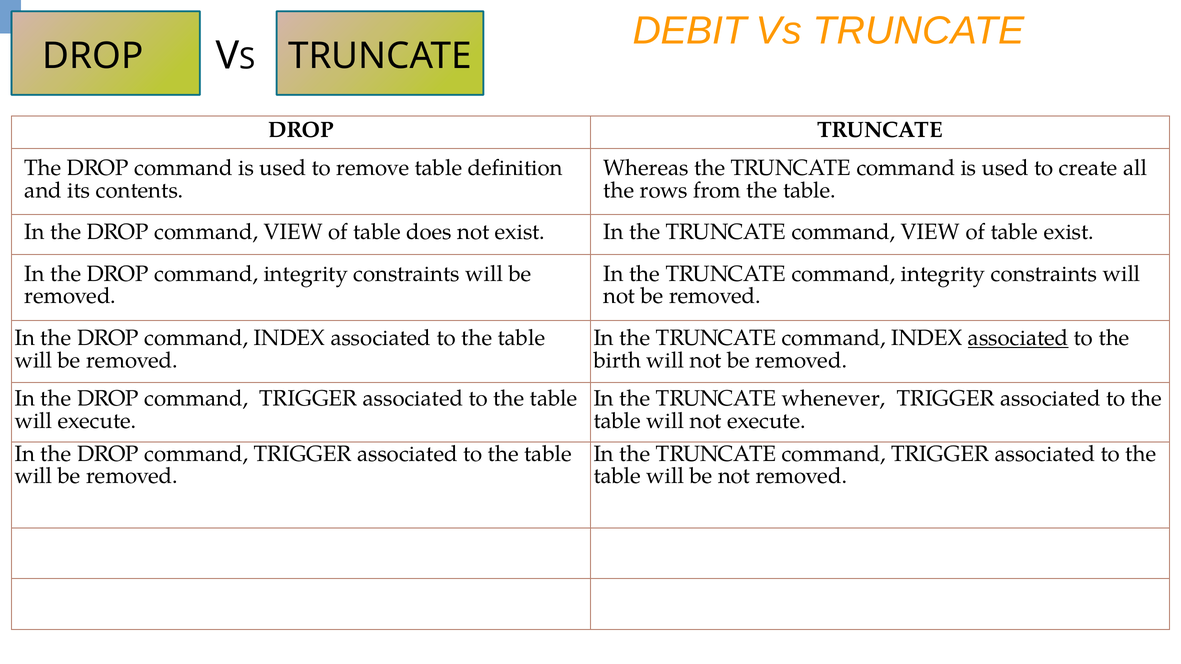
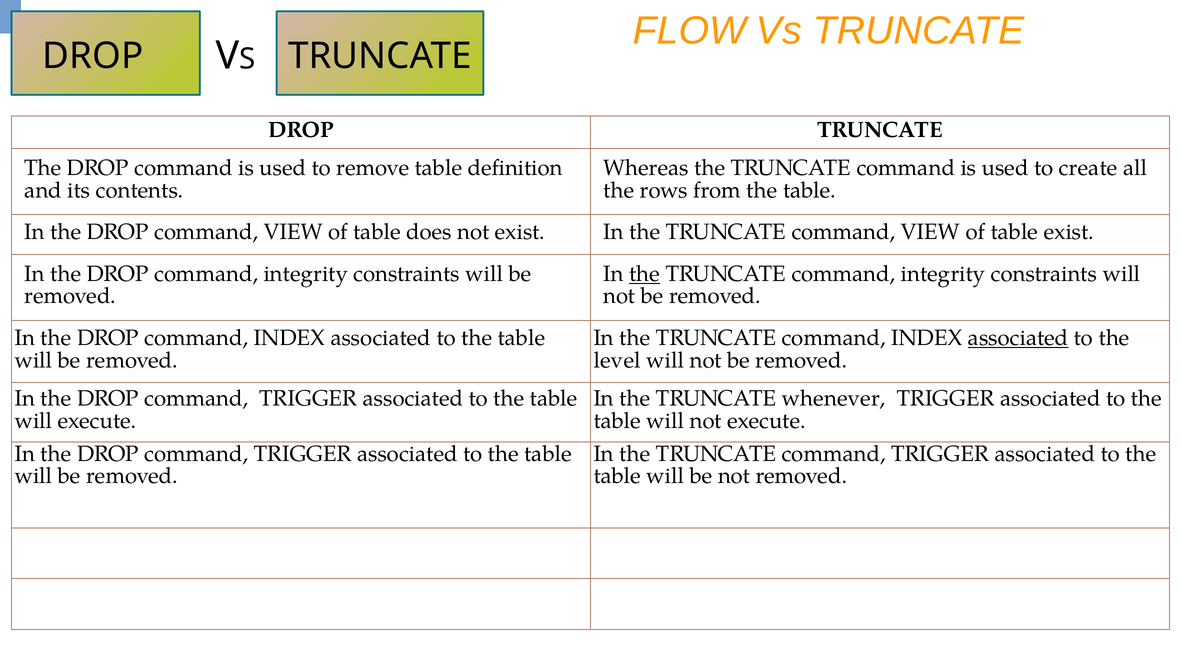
DEBIT: DEBIT -> FLOW
the at (645, 274) underline: none -> present
birth: birth -> level
